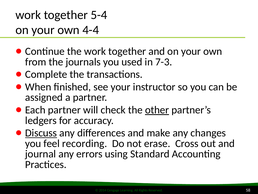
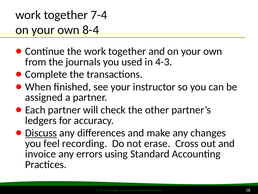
5-4: 5-4 -> 7-4
4-4: 4-4 -> 8-4
7-3: 7-3 -> 4-3
other underline: present -> none
journal: journal -> invoice
